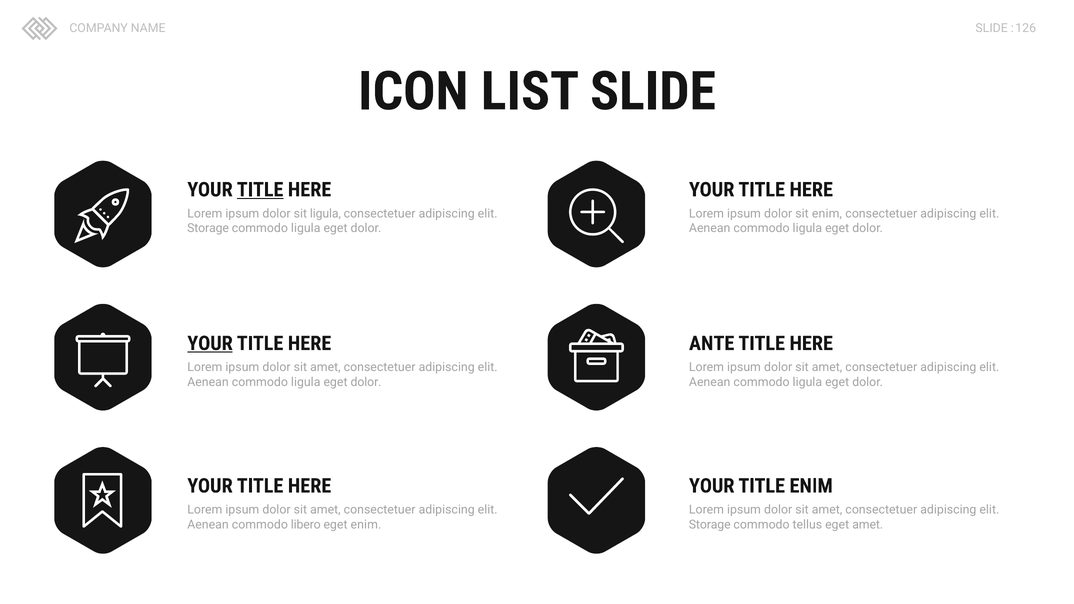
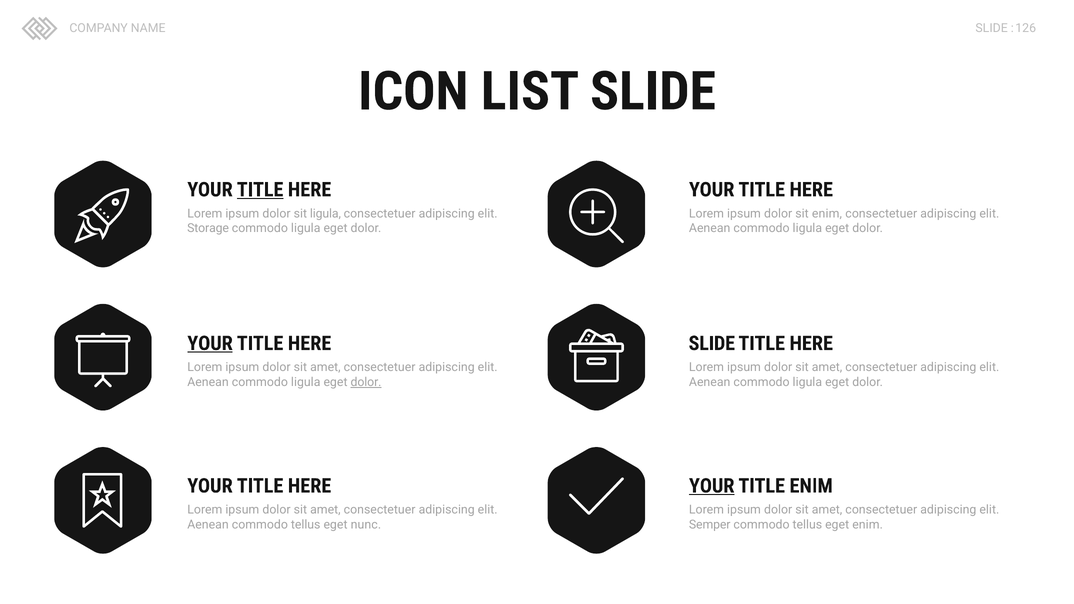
ANTE at (712, 343): ANTE -> SLIDE
dolor at (366, 382) underline: none -> present
YOUR at (712, 486) underline: none -> present
Aenean commodo libero: libero -> tellus
eget enim: enim -> nunc
Storage at (710, 525): Storage -> Semper
eget amet: amet -> enim
